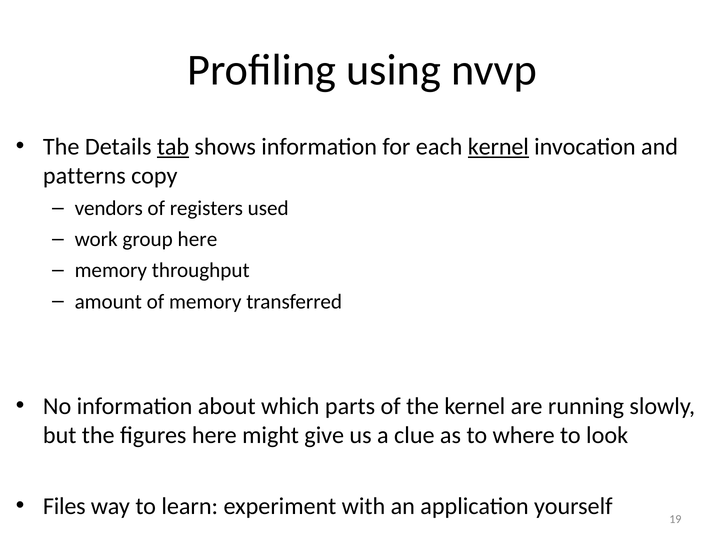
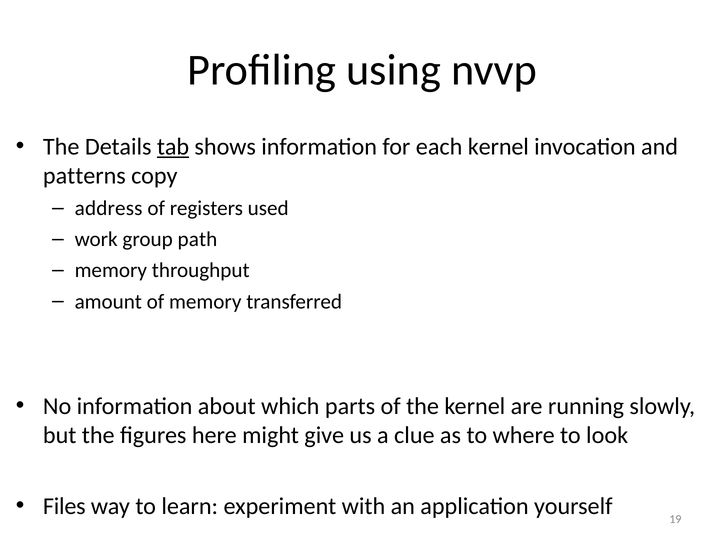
kernel at (498, 147) underline: present -> none
vendors: vendors -> address
group here: here -> path
